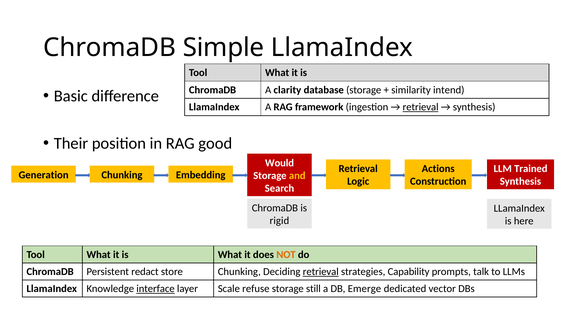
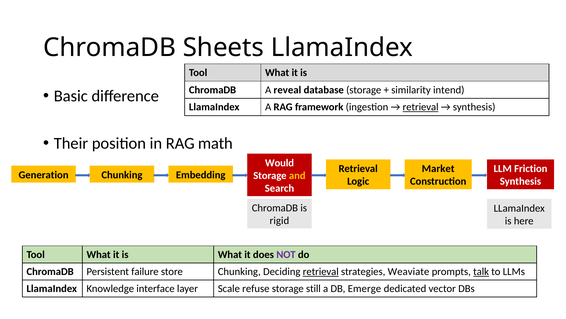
Simple: Simple -> Sheets
clarity: clarity -> reveal
good: good -> math
Actions: Actions -> Market
Trained: Trained -> Friction
NOT colour: orange -> purple
redact: redact -> failure
Capability: Capability -> Weaviate
talk underline: none -> present
interface underline: present -> none
